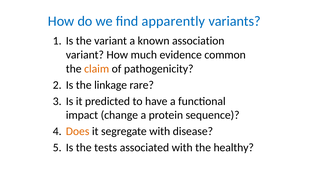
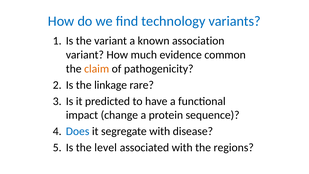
apparently: apparently -> technology
Does colour: orange -> blue
tests: tests -> level
healthy: healthy -> regions
